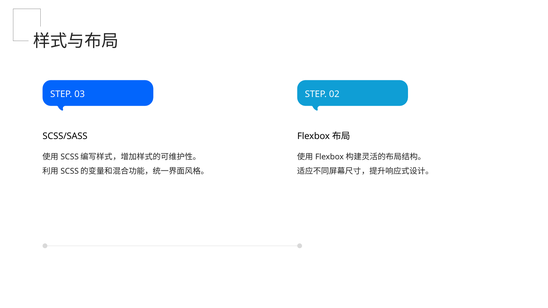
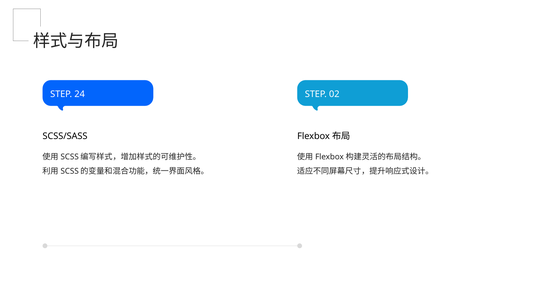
03: 03 -> 24
